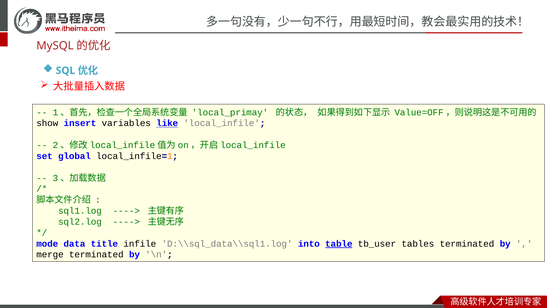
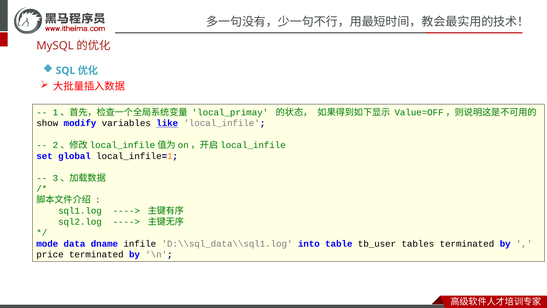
insert: insert -> modify
title: title -> dname
table underline: present -> none
merge: merge -> price
